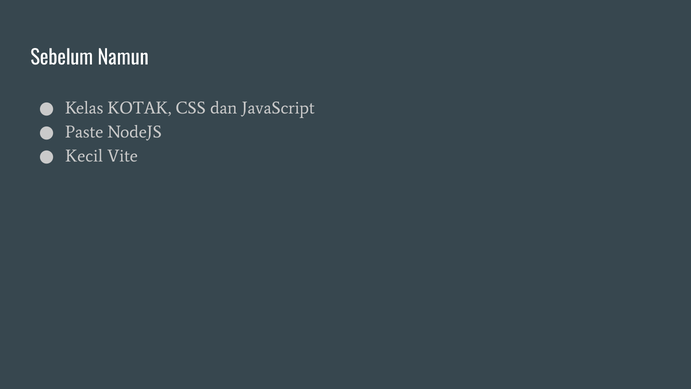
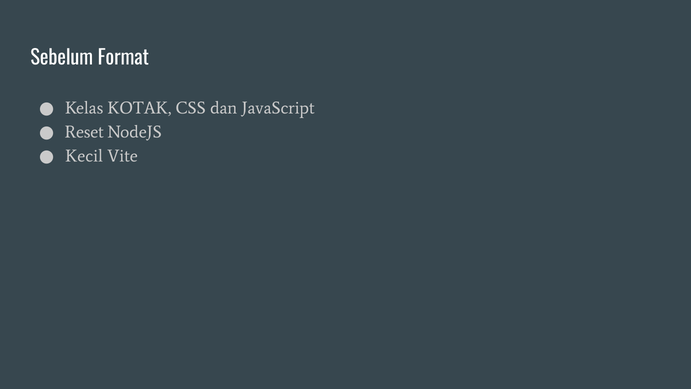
Namun: Namun -> Format
Paste: Paste -> Reset
